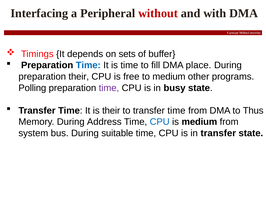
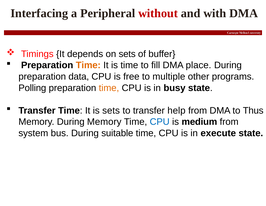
Time at (88, 65) colour: blue -> orange
preparation their: their -> data
to medium: medium -> multiple
time at (109, 88) colour: purple -> orange
is their: their -> sets
to transfer time: time -> help
During Address: Address -> Memory
in transfer: transfer -> execute
